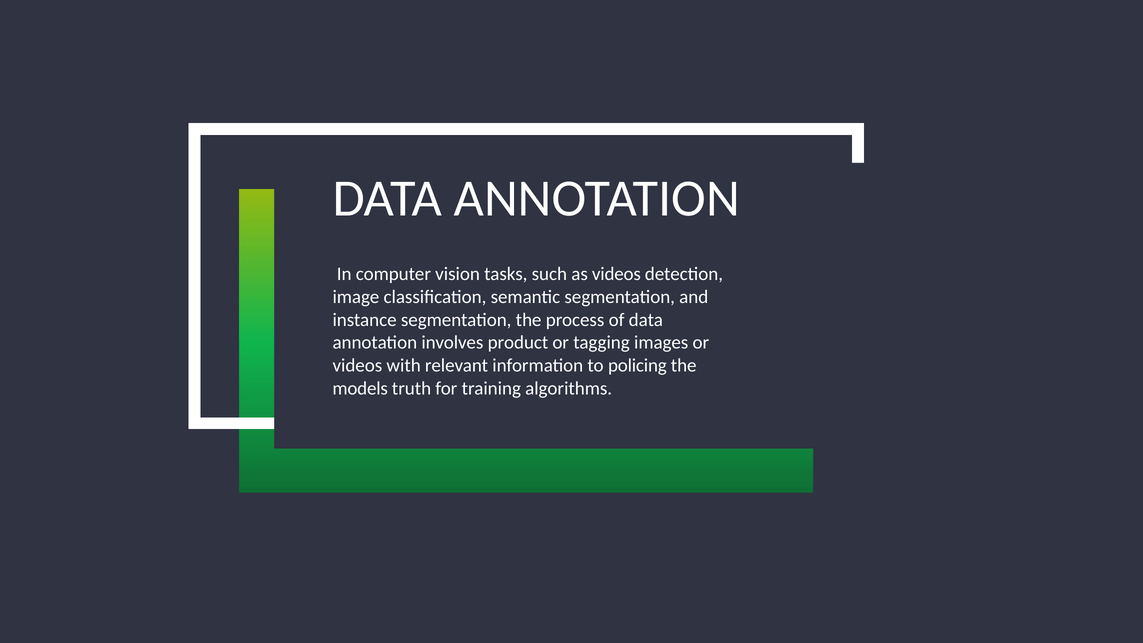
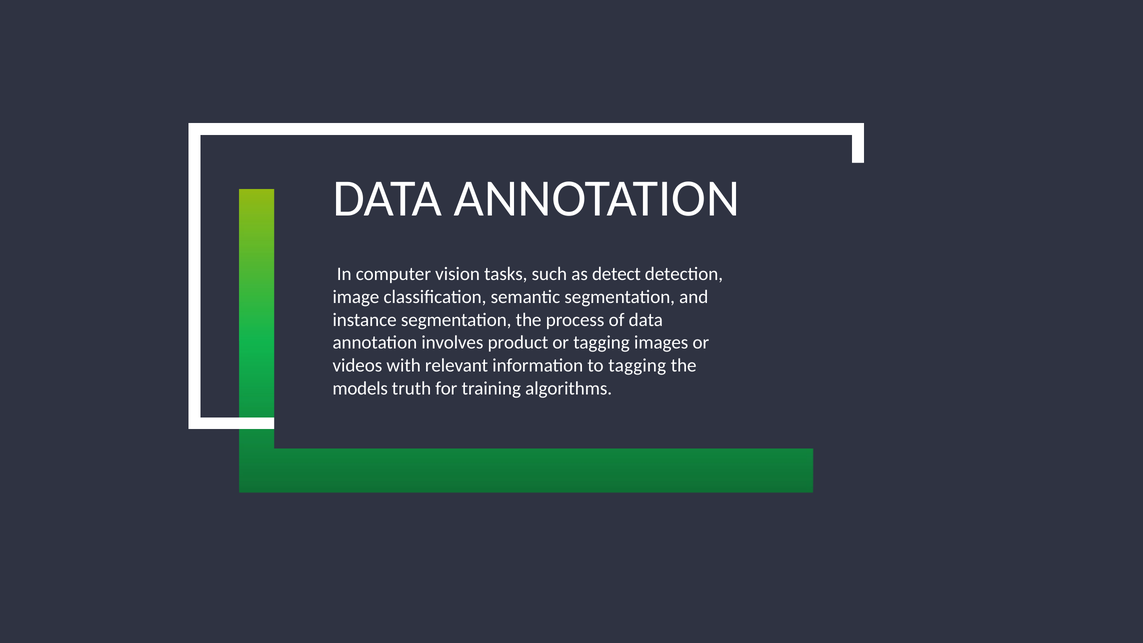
as videos: videos -> detect
to policing: policing -> tagging
